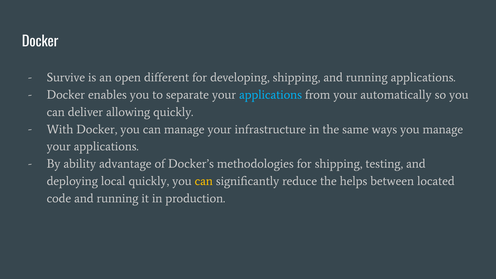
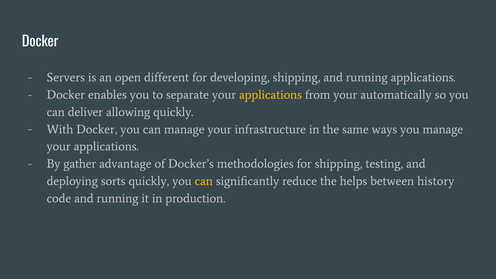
Survive: Survive -> Servers
applications at (271, 95) colour: light blue -> yellow
ability: ability -> gather
local: local -> sorts
located: located -> history
